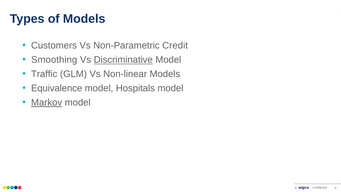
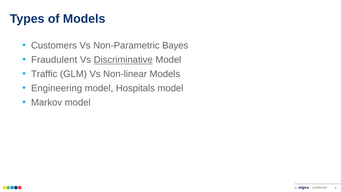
Credit: Credit -> Bayes
Smoothing: Smoothing -> Fraudulent
Equivalence: Equivalence -> Engineering
Markov underline: present -> none
